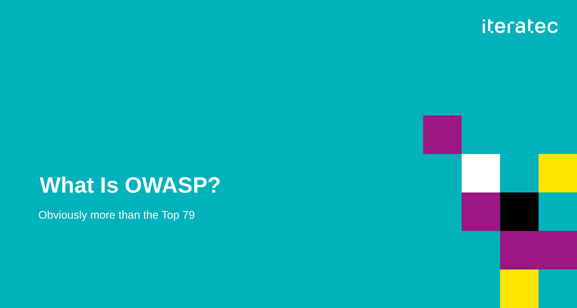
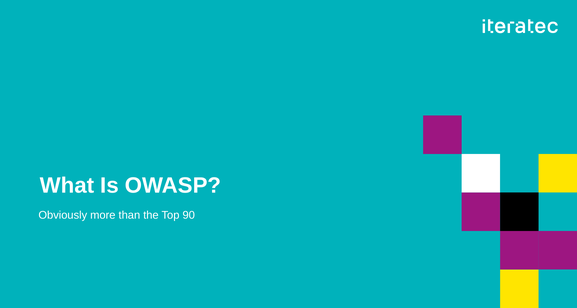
79: 79 -> 90
